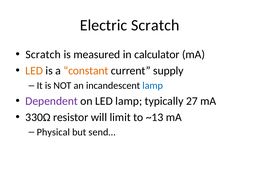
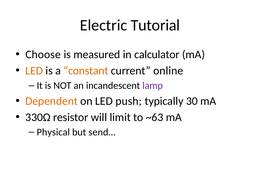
Electric Scratch: Scratch -> Tutorial
Scratch at (43, 55): Scratch -> Choose
supply: supply -> online
lamp at (153, 86) colour: blue -> purple
Dependent colour: purple -> orange
LED lamp: lamp -> push
27: 27 -> 30
~13: ~13 -> ~63
